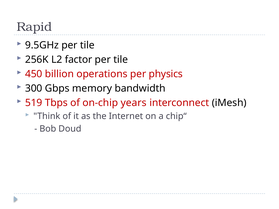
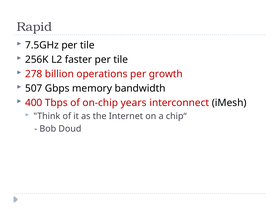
9.5GHz: 9.5GHz -> 7.5GHz
factor: factor -> faster
450: 450 -> 278
physics: physics -> growth
300: 300 -> 507
519: 519 -> 400
